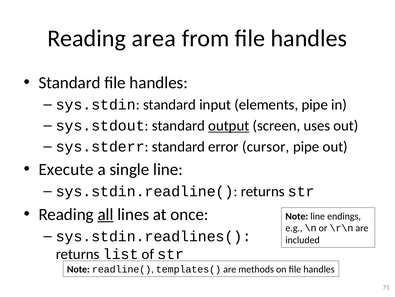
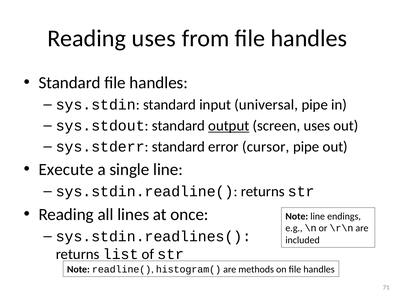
Reading area: area -> uses
elements: elements -> universal
all underline: present -> none
templates(: templates( -> histogram(
